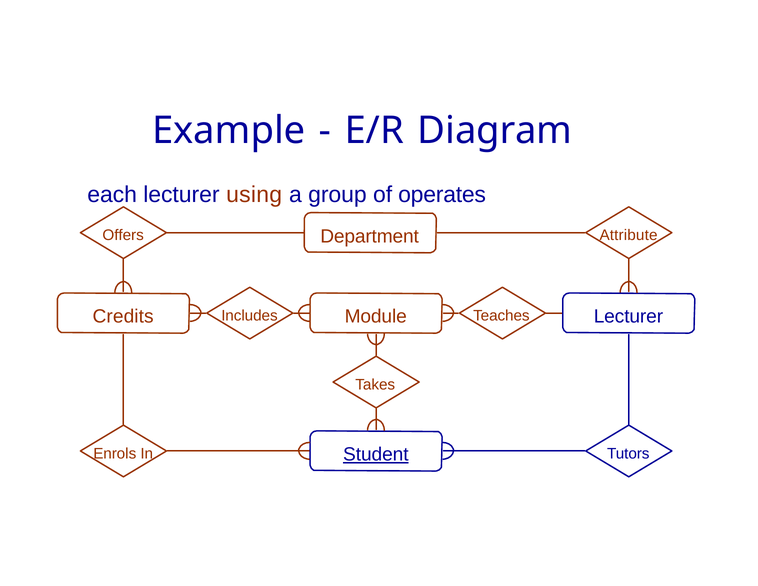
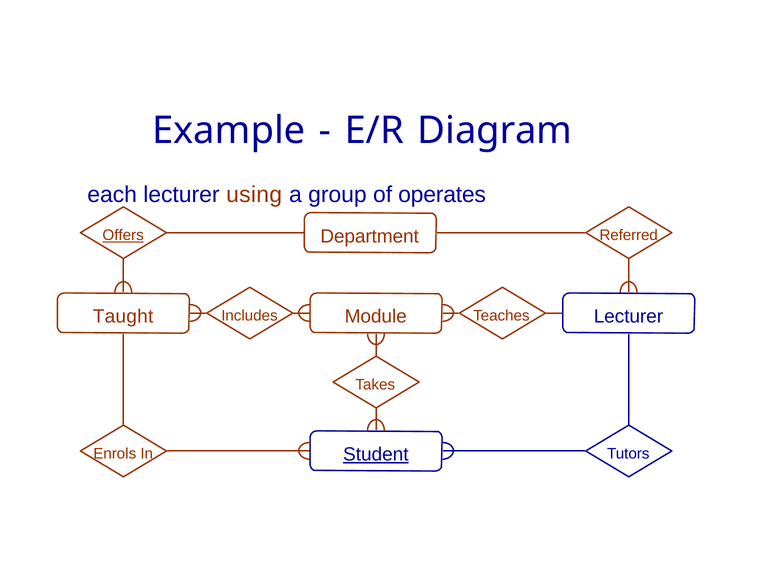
Offers underline: none -> present
Attribute: Attribute -> Referred
Credits: Credits -> Taught
